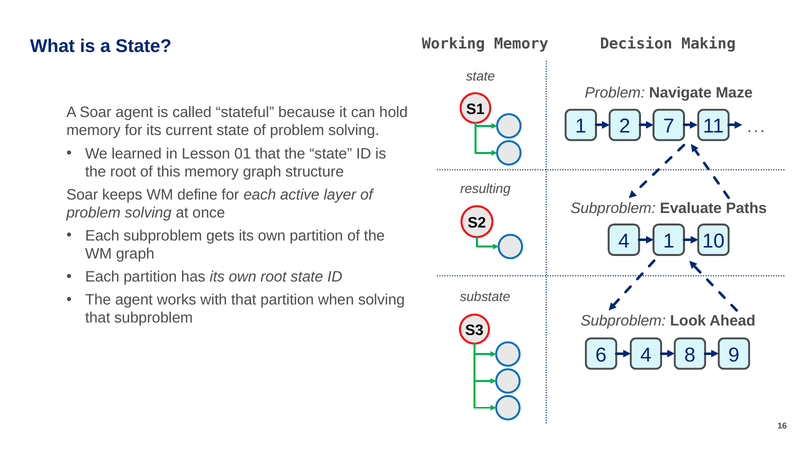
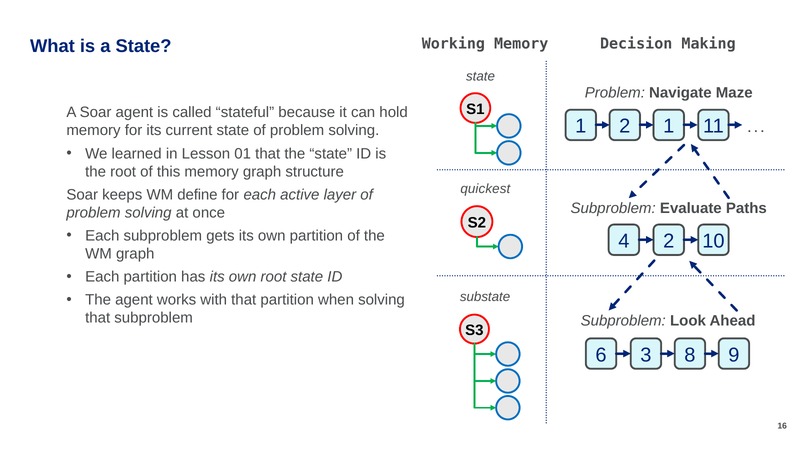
2 7: 7 -> 1
resulting: resulting -> quickest
4 1: 1 -> 2
6 4: 4 -> 3
